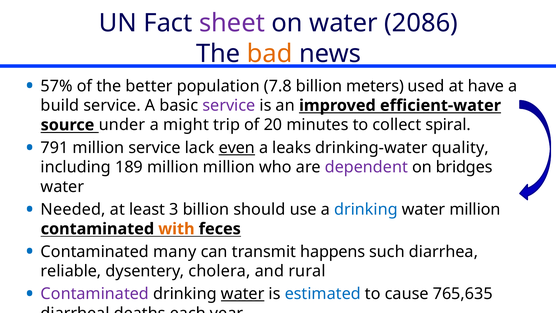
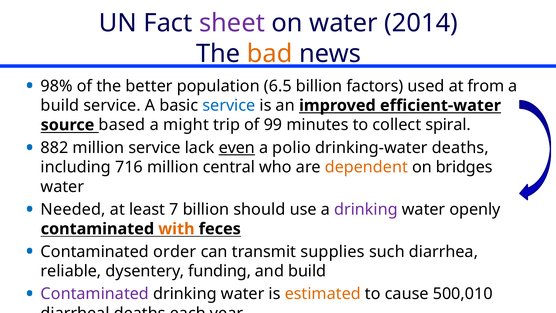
2086: 2086 -> 2014
57%: 57% -> 98%
7.8: 7.8 -> 6.5
meters: meters -> factors
have: have -> from
service at (229, 105) colour: purple -> blue
under: under -> based
20: 20 -> 99
791: 791 -> 882
leaks: leaks -> polio
drinking-water quality: quality -> deaths
189: 189 -> 716
million million: million -> central
dependent colour: purple -> orange
3: 3 -> 7
drinking at (366, 209) colour: blue -> purple
water million: million -> openly
many: many -> order
happens: happens -> supplies
cholera: cholera -> funding
and rural: rural -> build
water at (243, 294) underline: present -> none
estimated colour: blue -> orange
765,635: 765,635 -> 500,010
